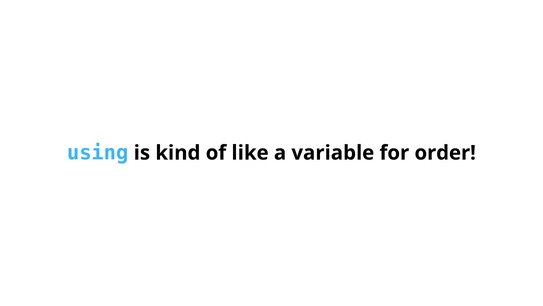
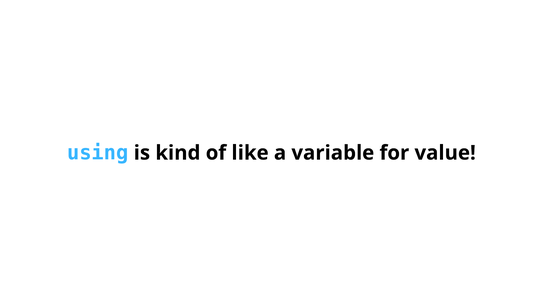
order: order -> value
